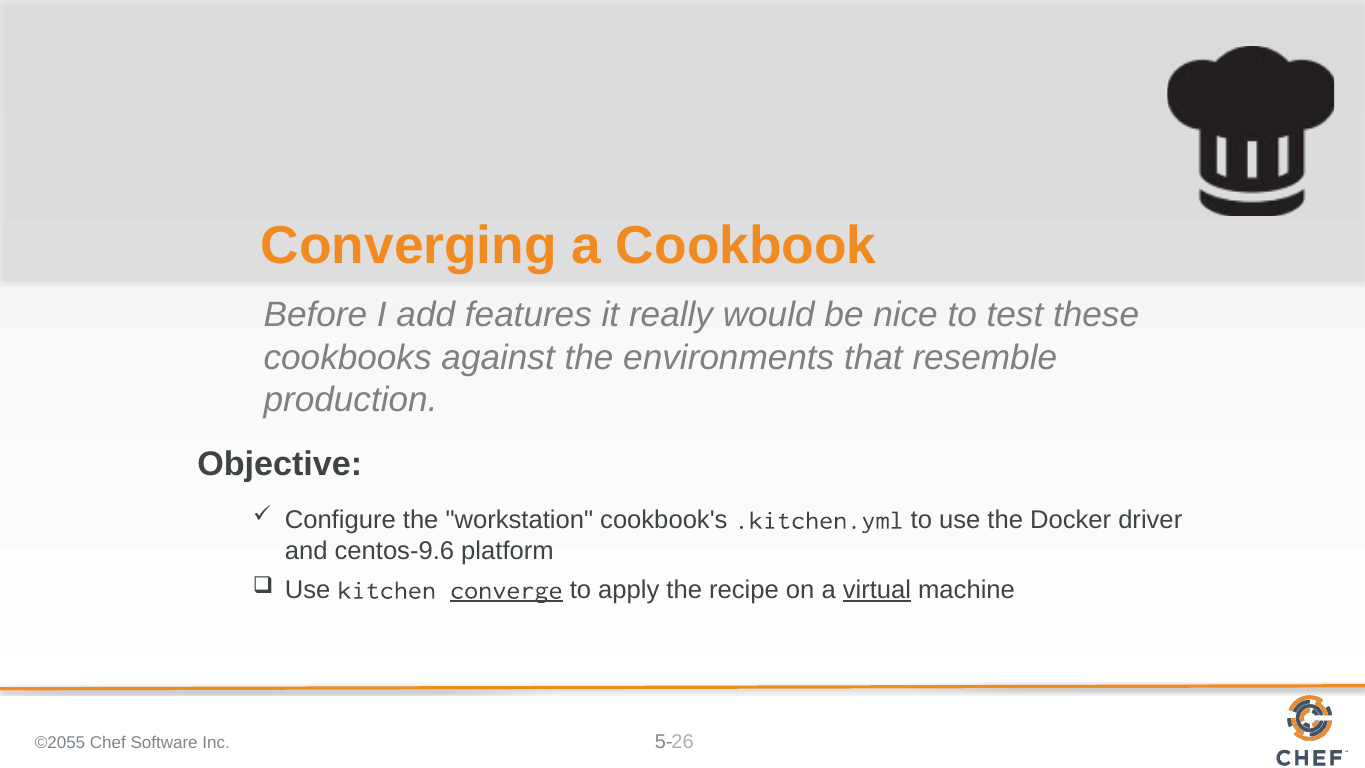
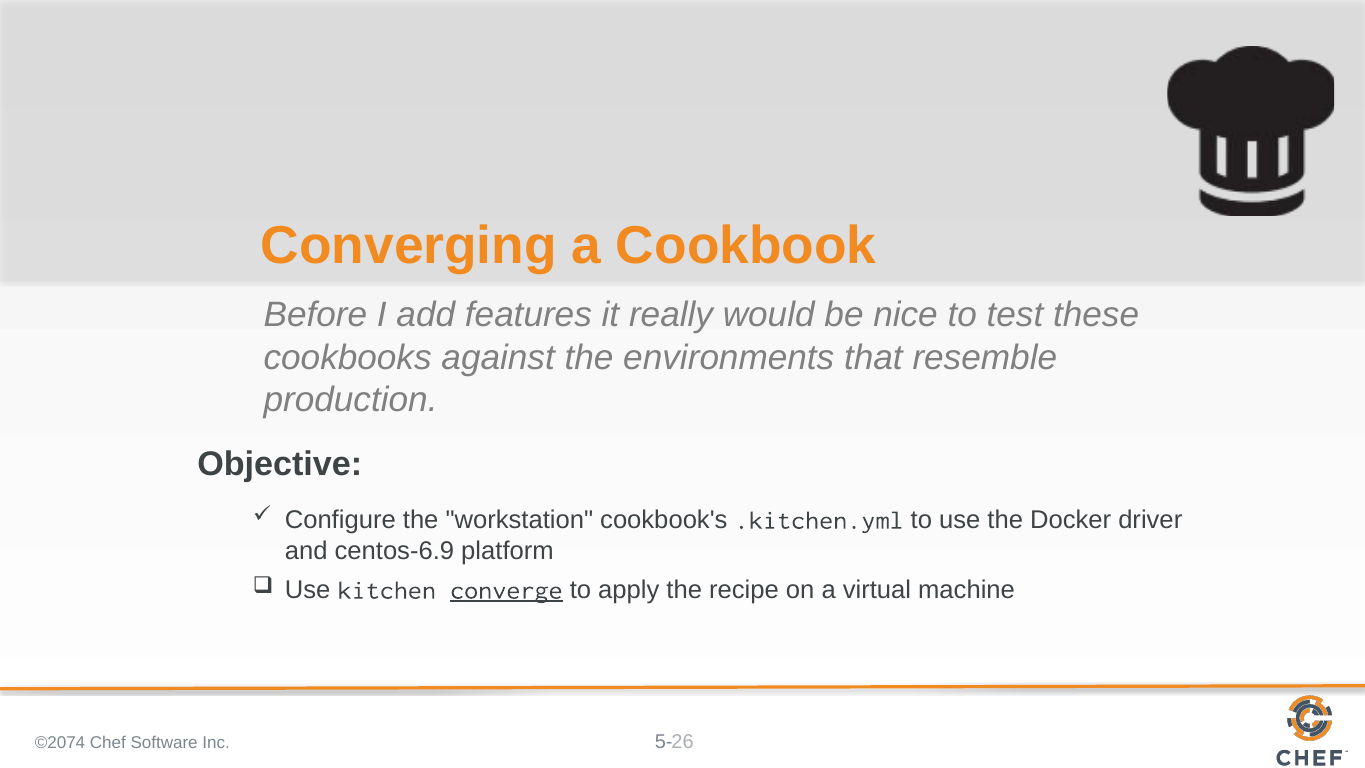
centos-9.6: centos-9.6 -> centos-6.9
virtual underline: present -> none
©2055: ©2055 -> ©2074
